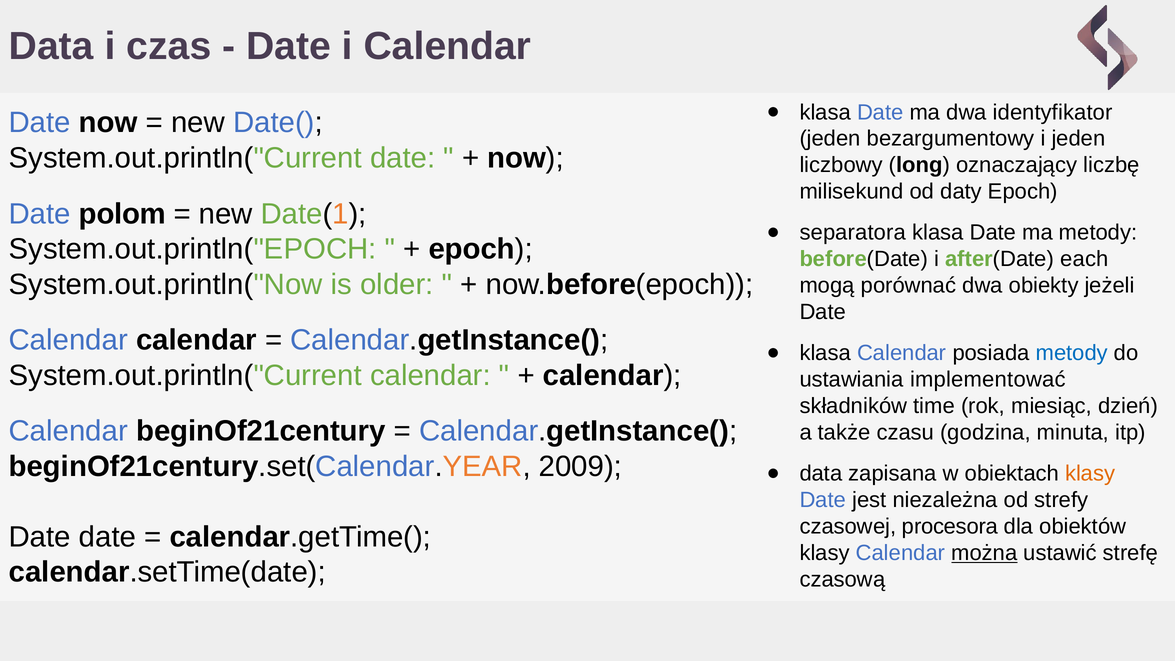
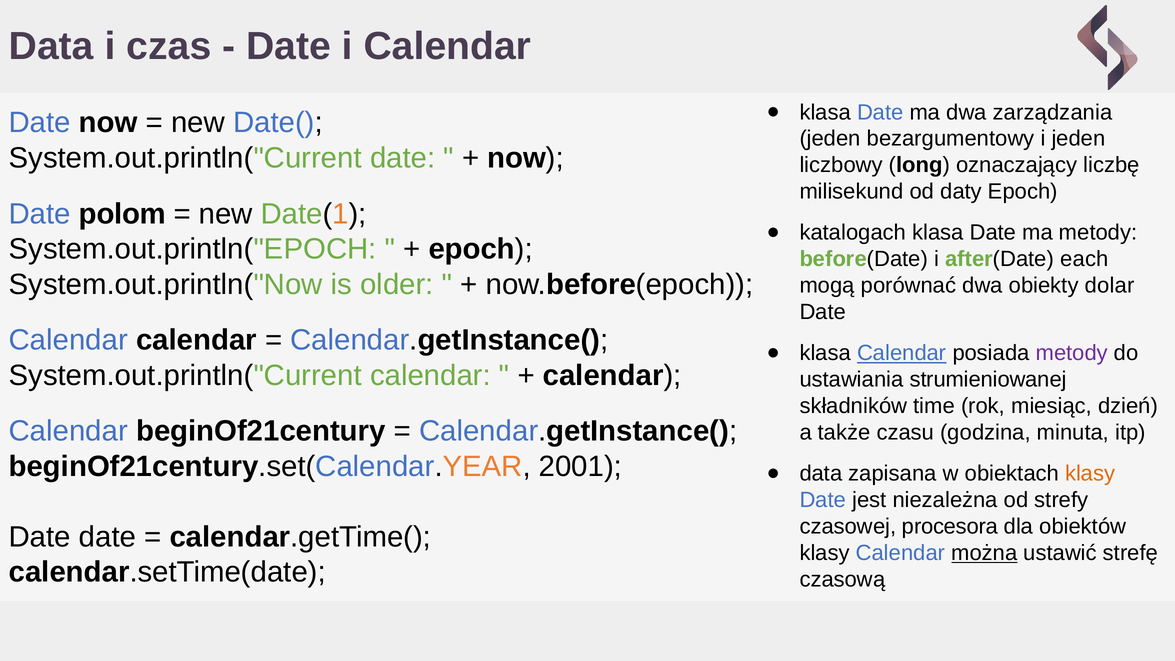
identyfikator: identyfikator -> zarządzania
separatora: separatora -> katalogach
jeżeli: jeżeli -> dolar
Calendar at (902, 353) underline: none -> present
metody at (1072, 353) colour: blue -> purple
implementować: implementować -> strumieniowanej
2009: 2009 -> 2001
